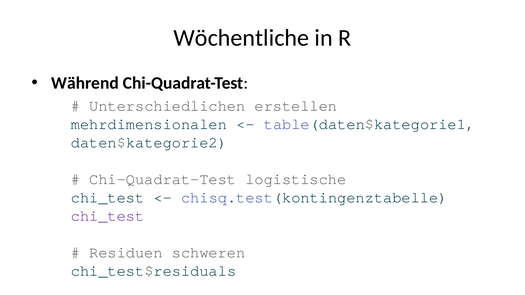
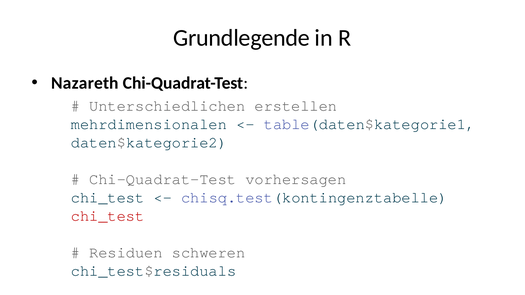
Wöchentliche: Wöchentliche -> Grundlegende
Während: Während -> Nazareth
logistische: logistische -> vorhersagen
chi_test at (108, 216) colour: purple -> red
